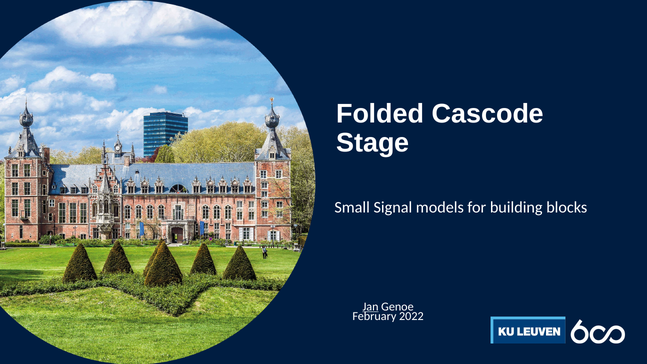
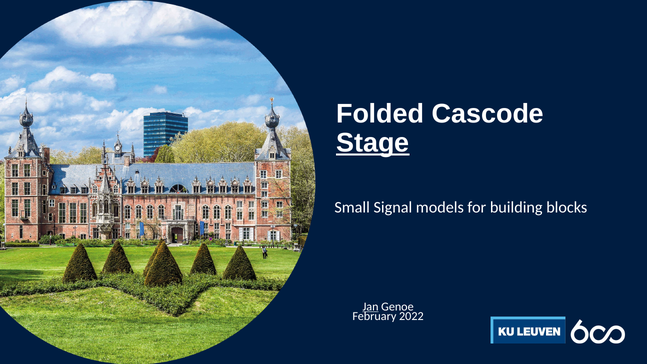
Stage underline: none -> present
